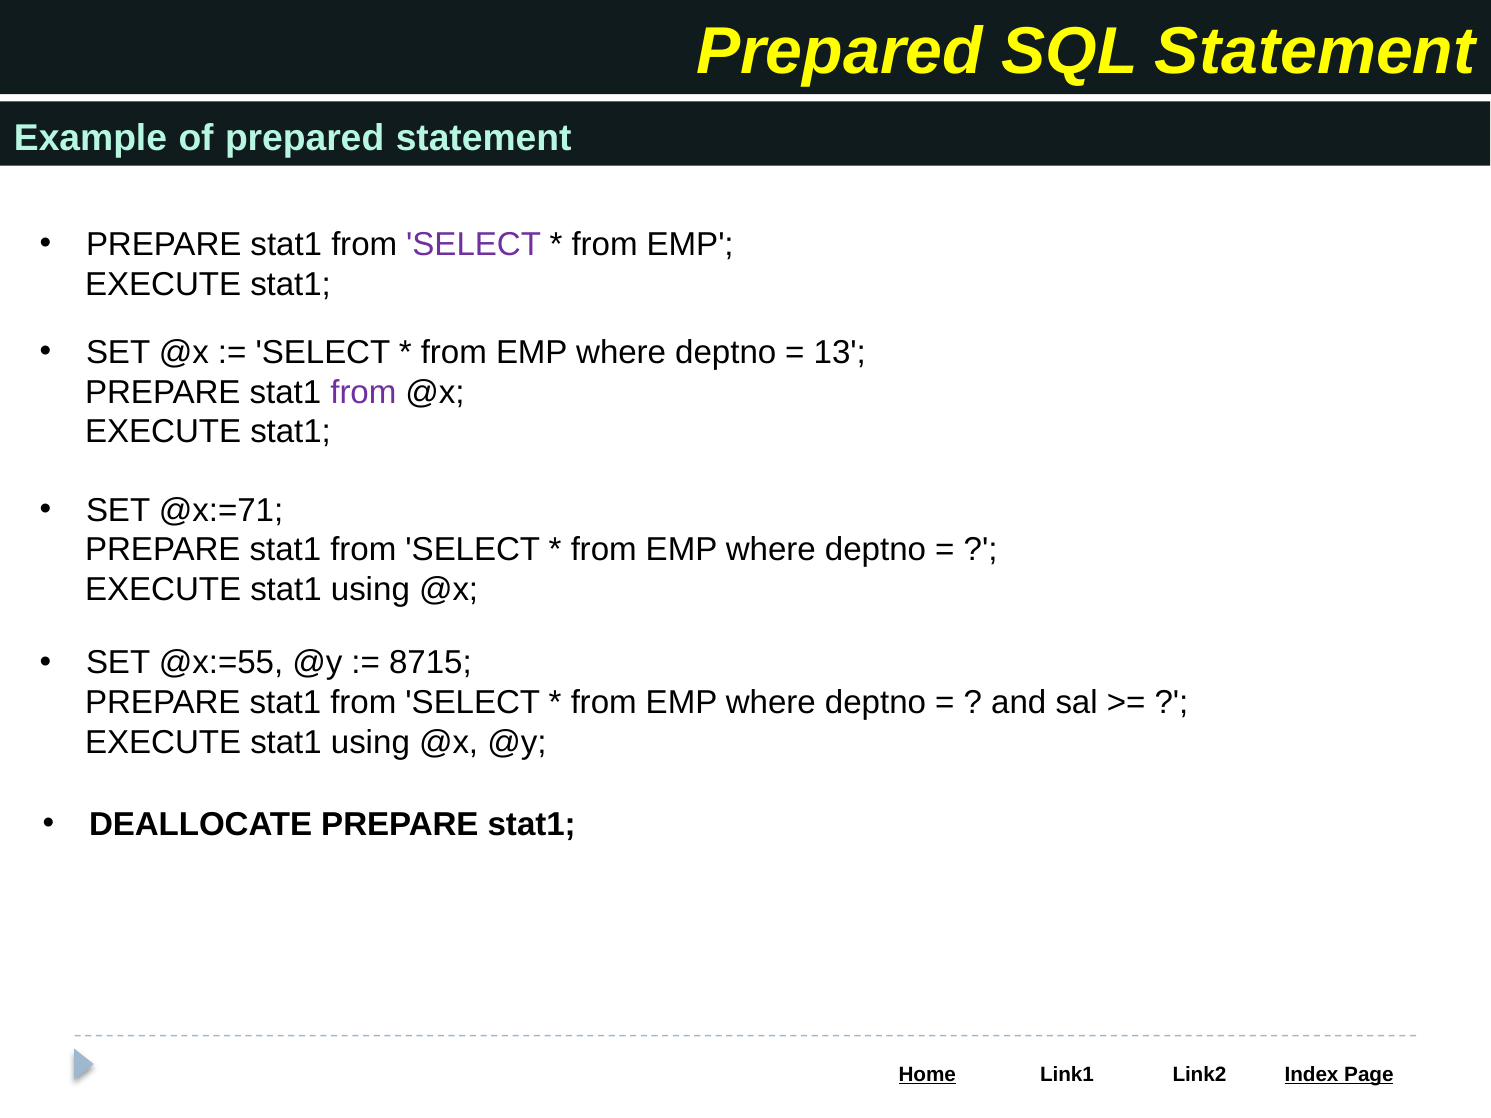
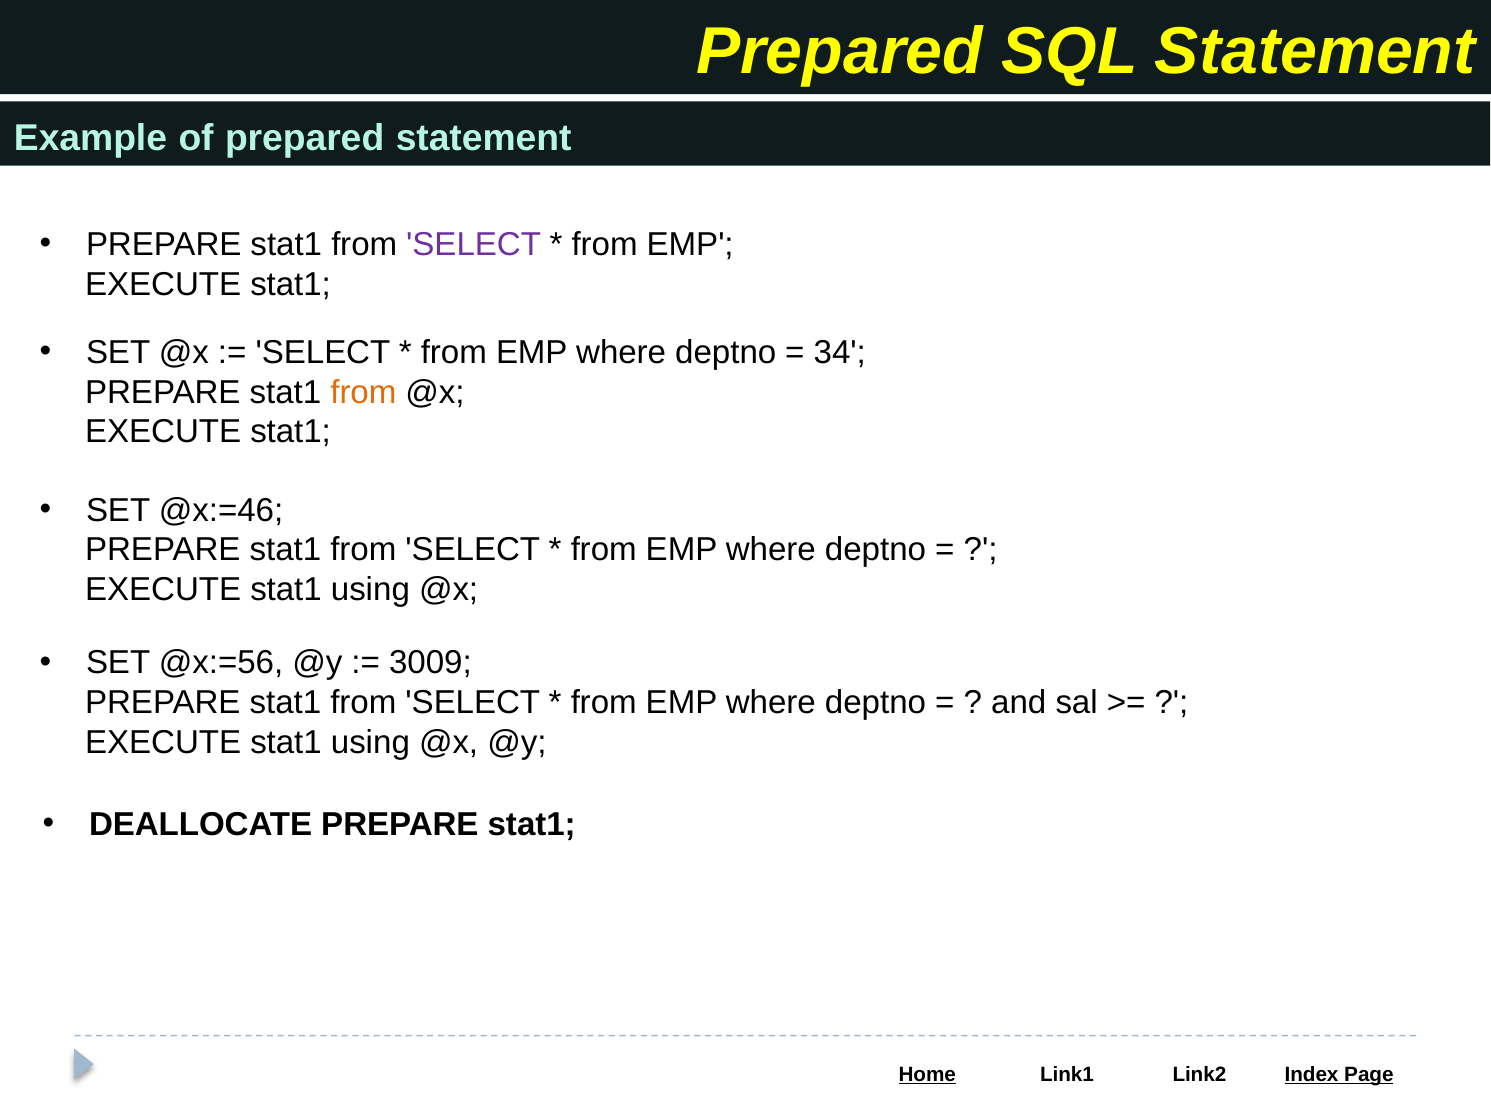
13: 13 -> 34
from at (363, 392) colour: purple -> orange
@x:=71: @x:=71 -> @x:=46
@x:=55: @x:=55 -> @x:=56
8715: 8715 -> 3009
